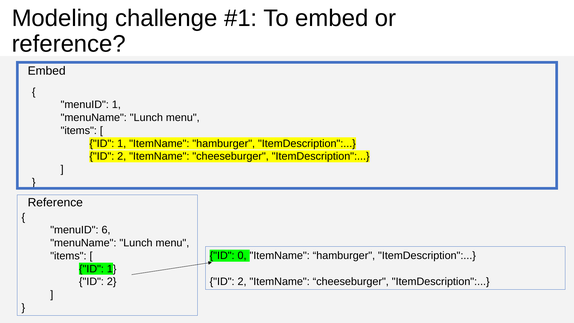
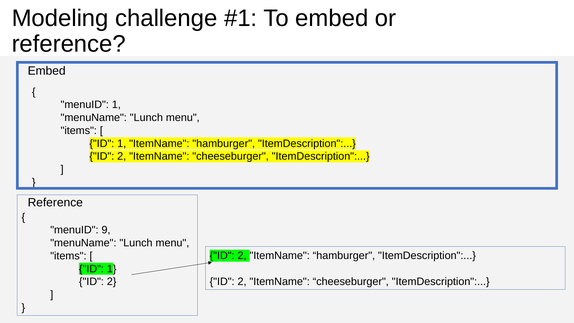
6: 6 -> 9
0 at (242, 256): 0 -> 2
